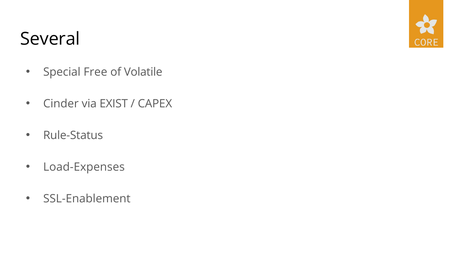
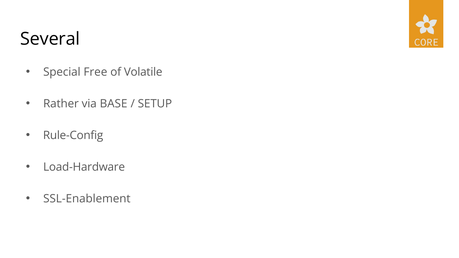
Cinder: Cinder -> Rather
EXIST: EXIST -> BASE
CAPEX: CAPEX -> SETUP
Rule-Status: Rule-Status -> Rule-Config
Load-Expenses: Load-Expenses -> Load-Hardware
